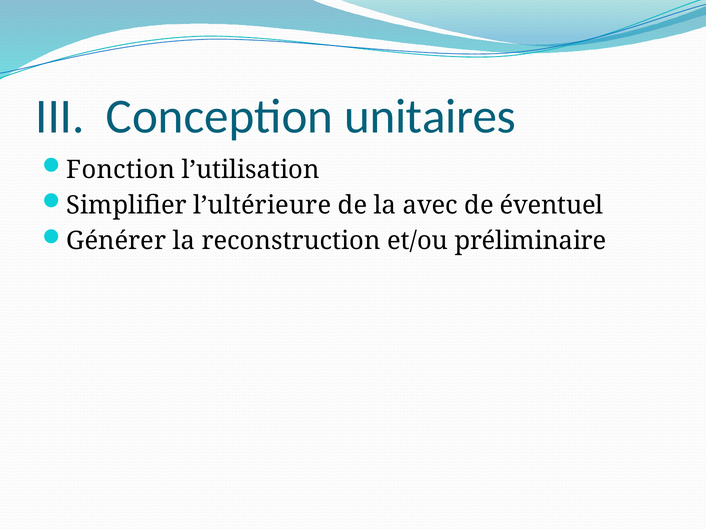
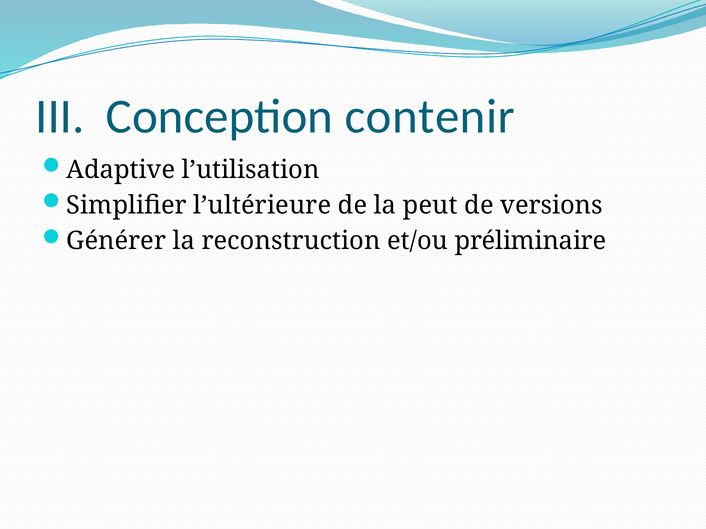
unitaires: unitaires -> contenir
Fonction: Fonction -> Adaptive
avec: avec -> peut
éventuel: éventuel -> versions
